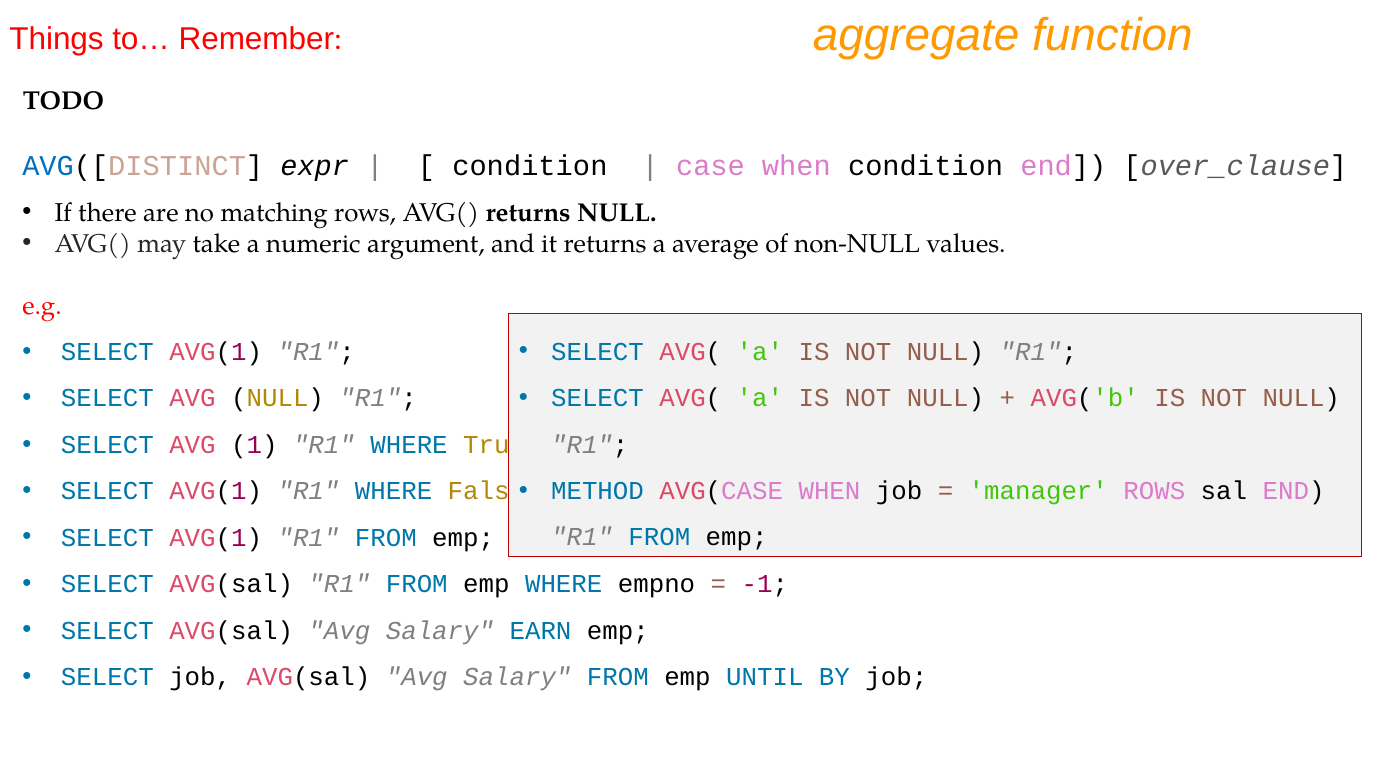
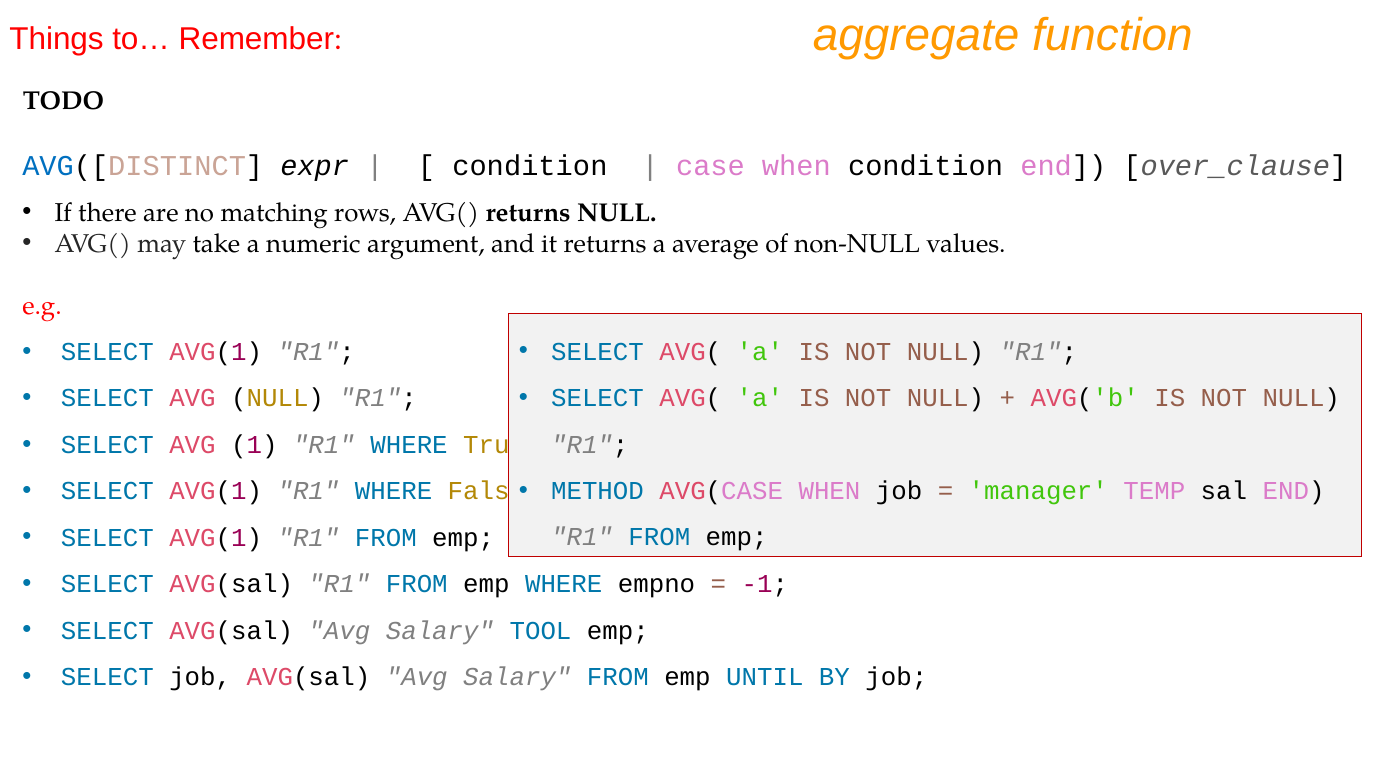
manager ROWS: ROWS -> TEMP
EARN: EARN -> TOOL
